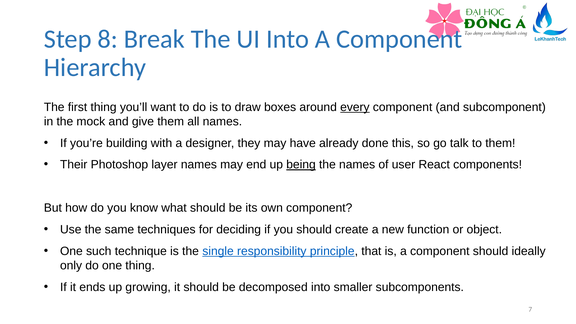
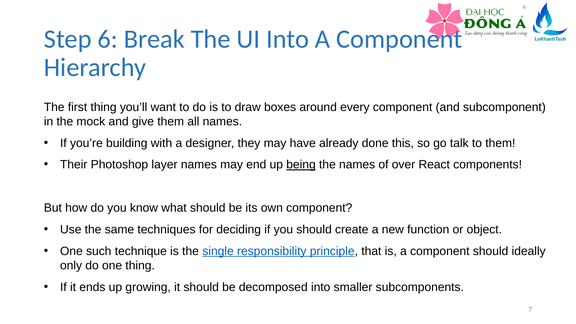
8: 8 -> 6
every underline: present -> none
user: user -> over
